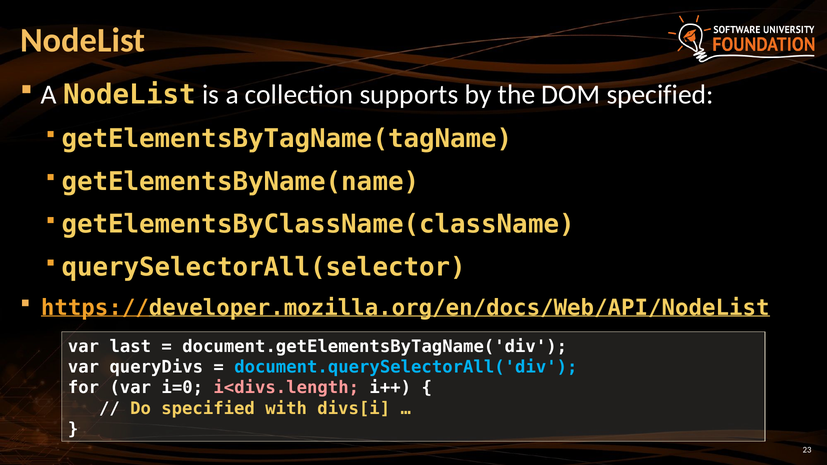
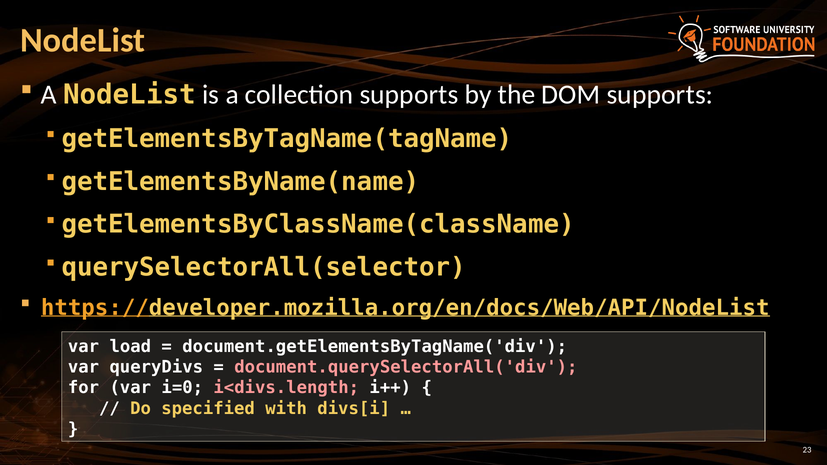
DOM specified: specified -> supports
last: last -> load
document.querySelectorAll('div colour: light blue -> pink
